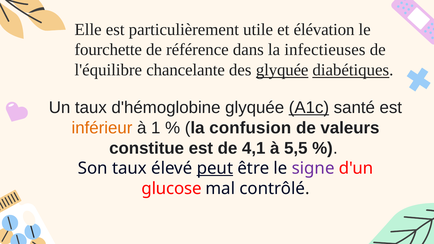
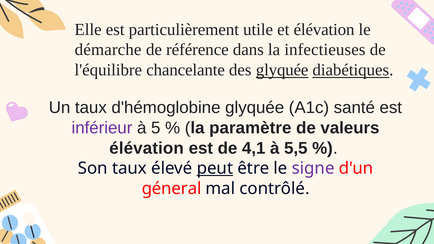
fourchette: fourchette -> démarche
A1c underline: present -> none
inférieur colour: orange -> purple
1: 1 -> 5
confusion: confusion -> paramètre
constitue at (147, 148): constitue -> élévation
glucose: glucose -> géneral
